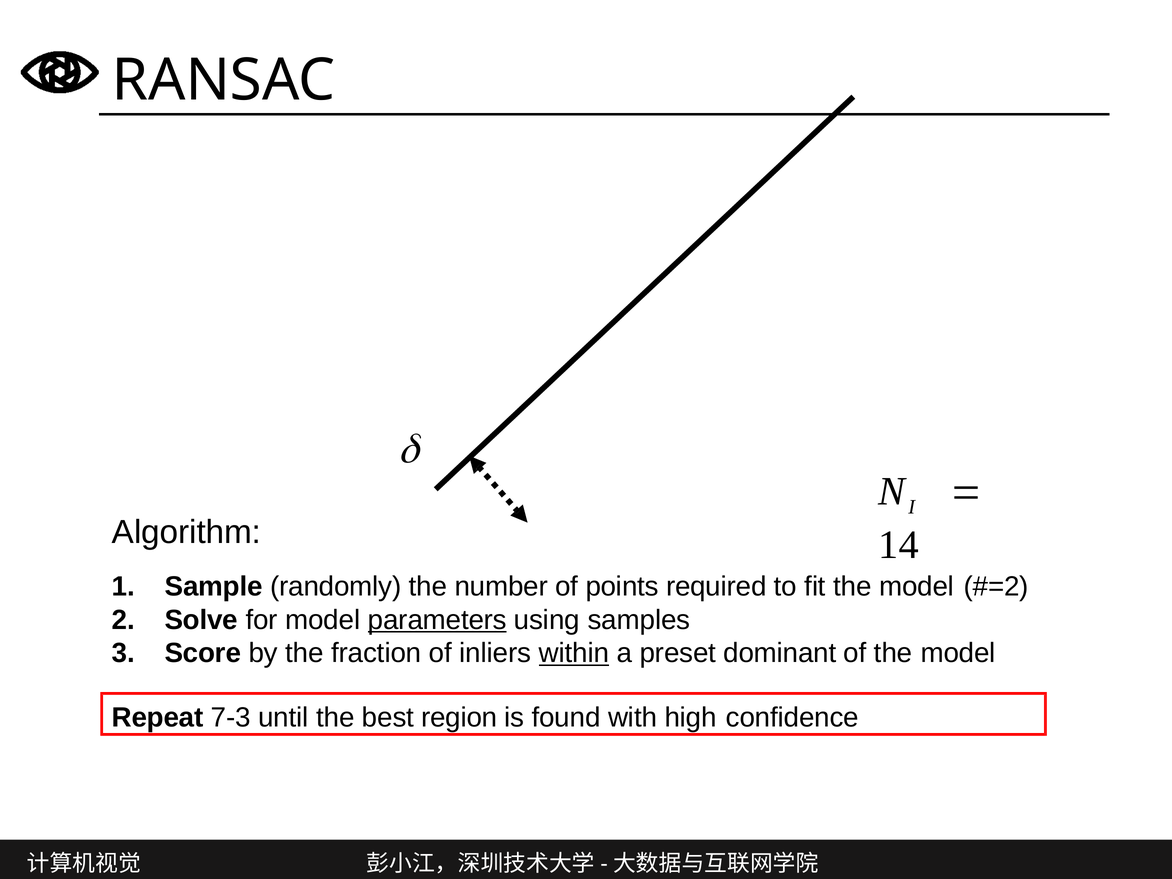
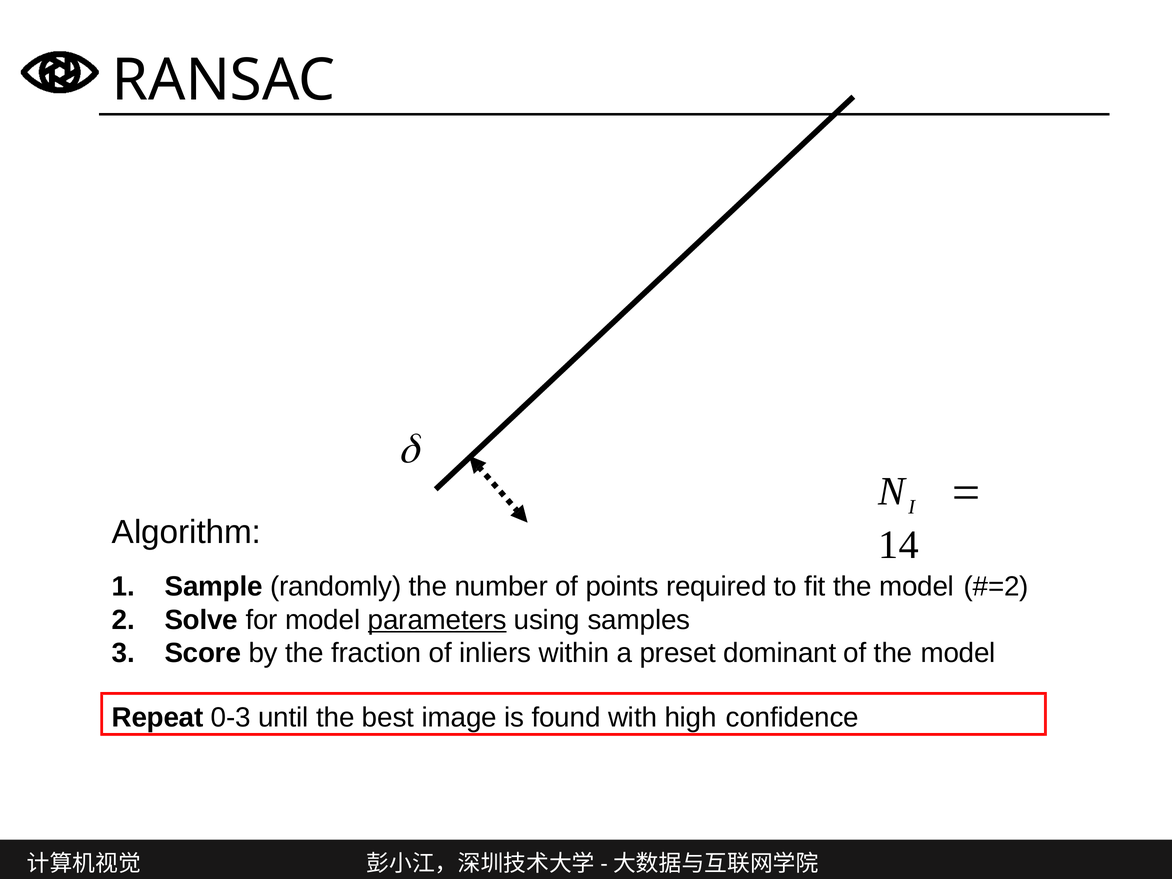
within underline: present -> none
7-3: 7-3 -> 0-3
region: region -> image
